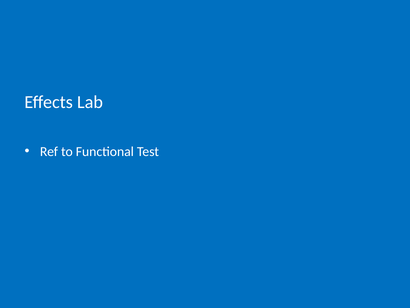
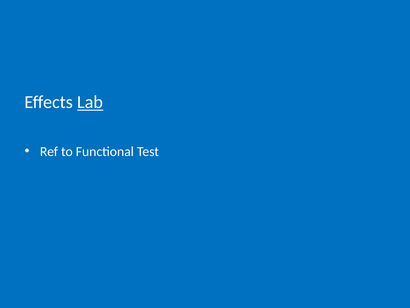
Lab underline: none -> present
